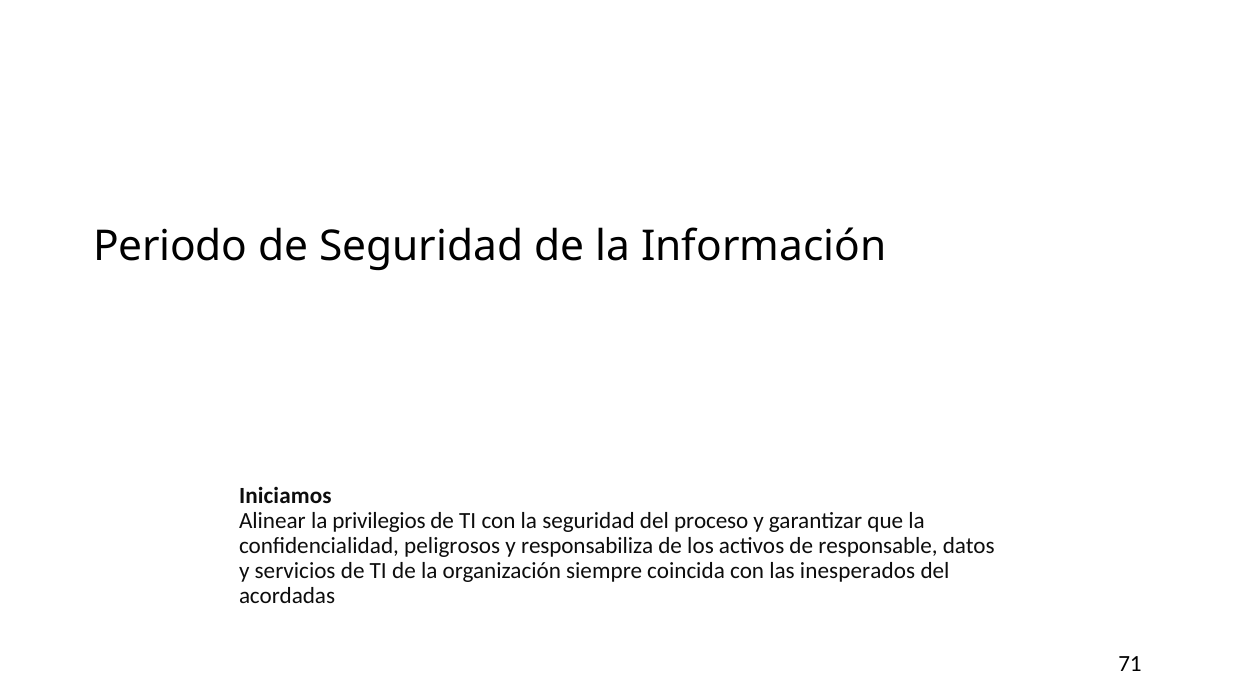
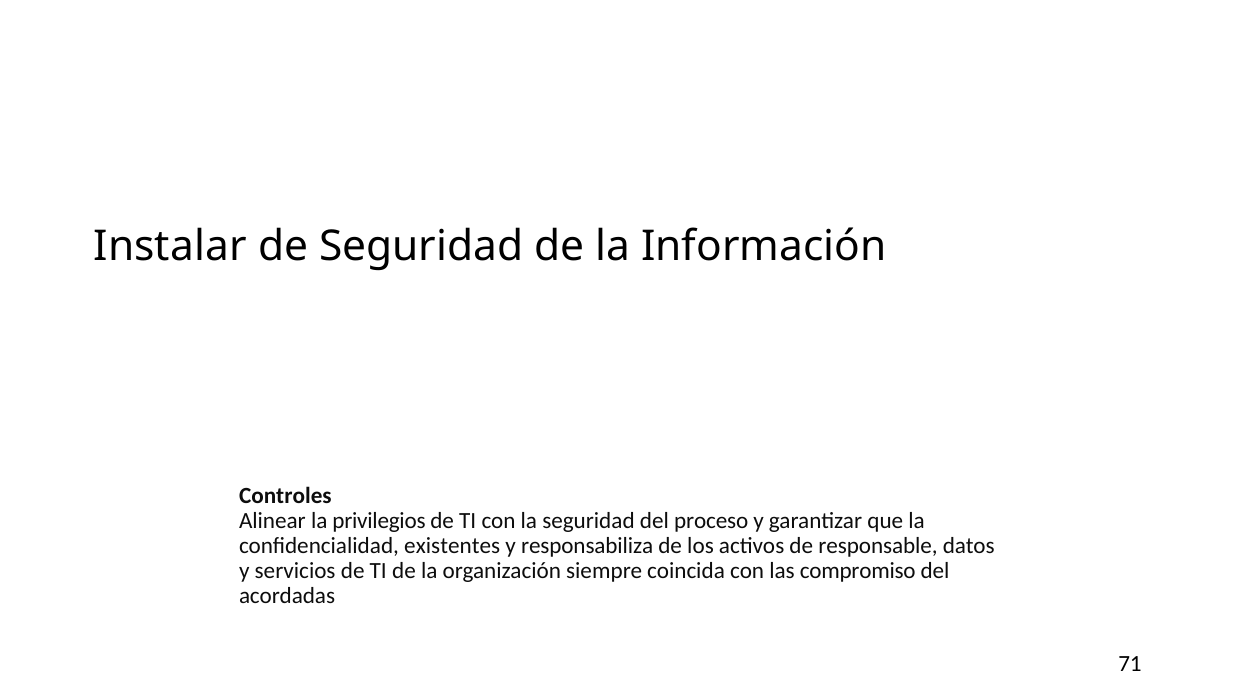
Periodo: Periodo -> Instalar
Iniciamos: Iniciamos -> Controles
peligrosos: peligrosos -> existentes
inesperados: inesperados -> compromiso
